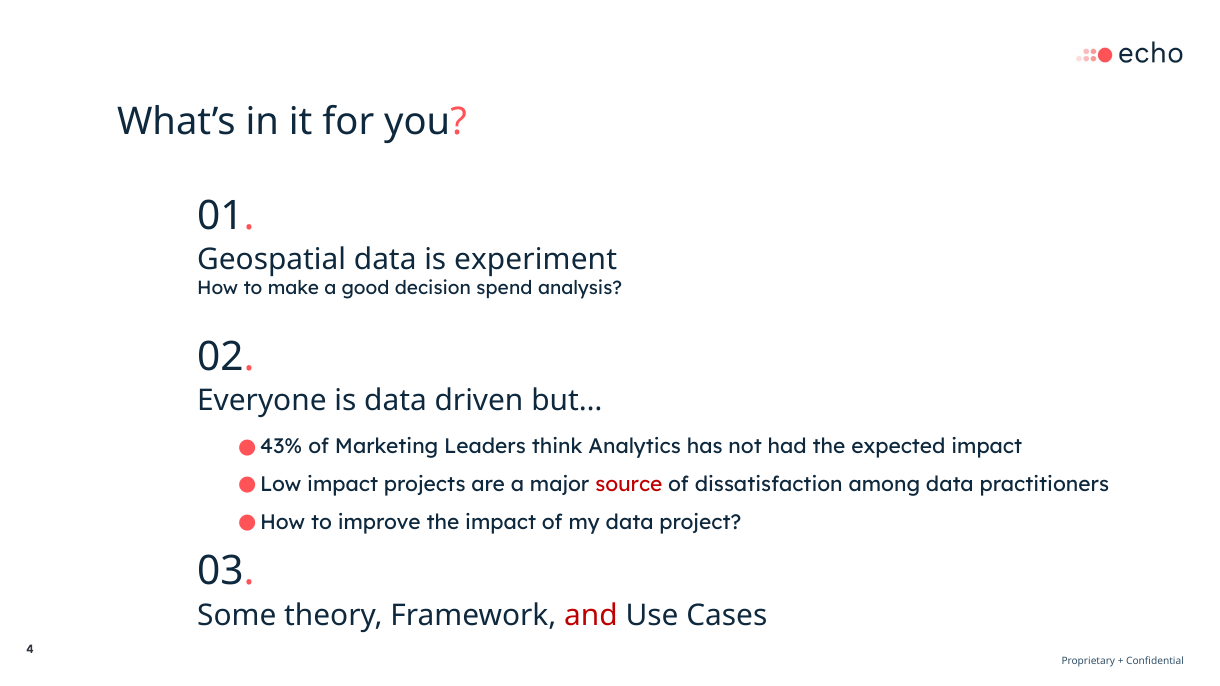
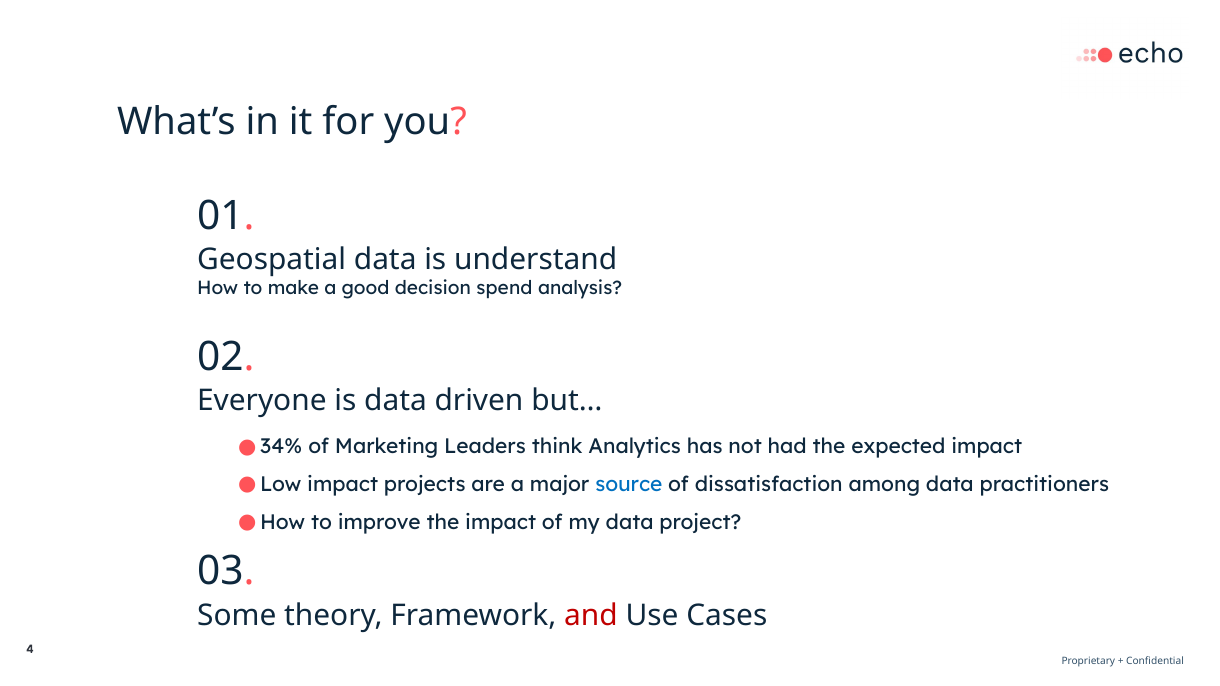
experiment: experiment -> understand
43%: 43% -> 34%
source colour: red -> blue
